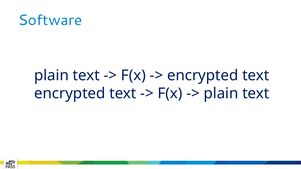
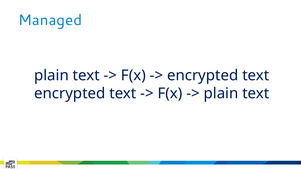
Software: Software -> Managed
